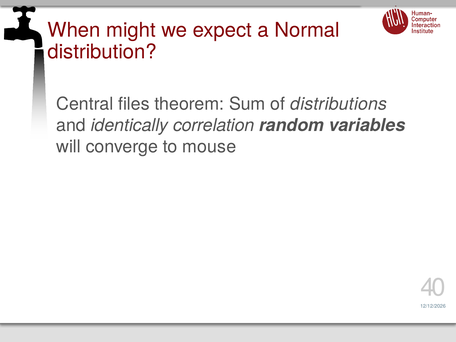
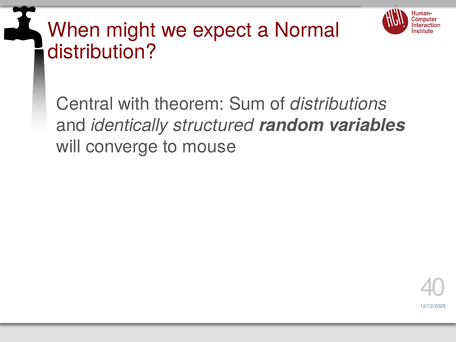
files: files -> with
correlation: correlation -> structured
